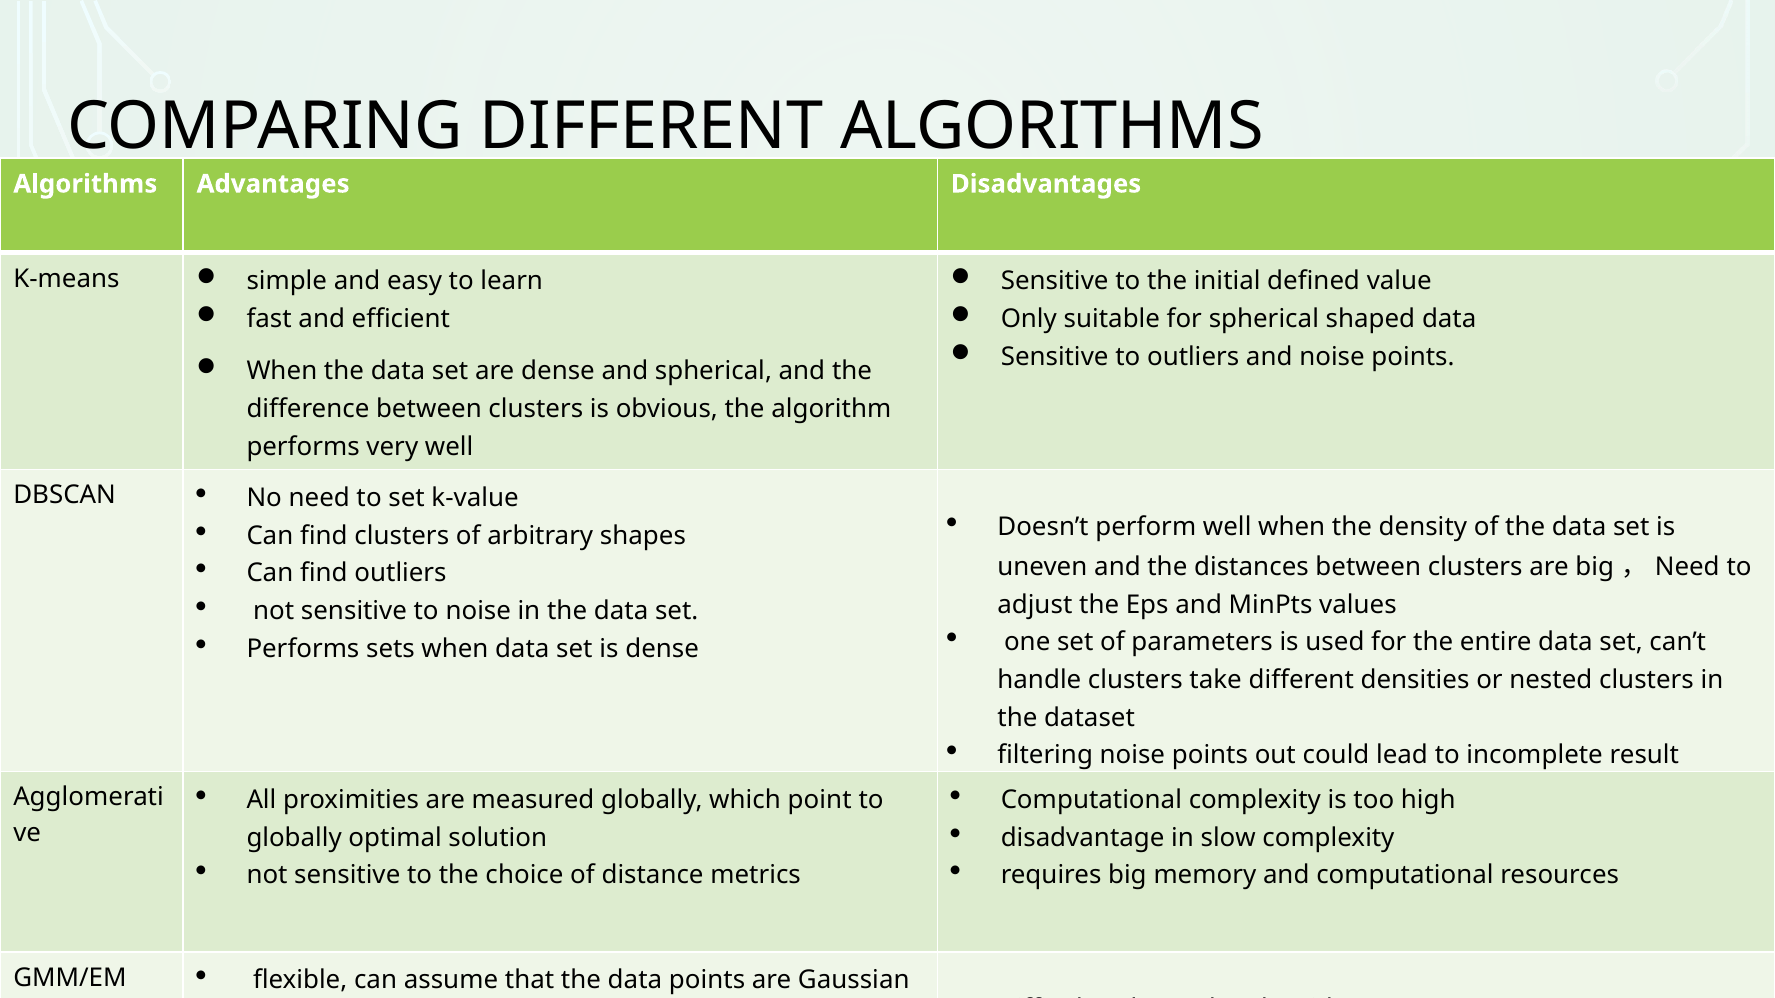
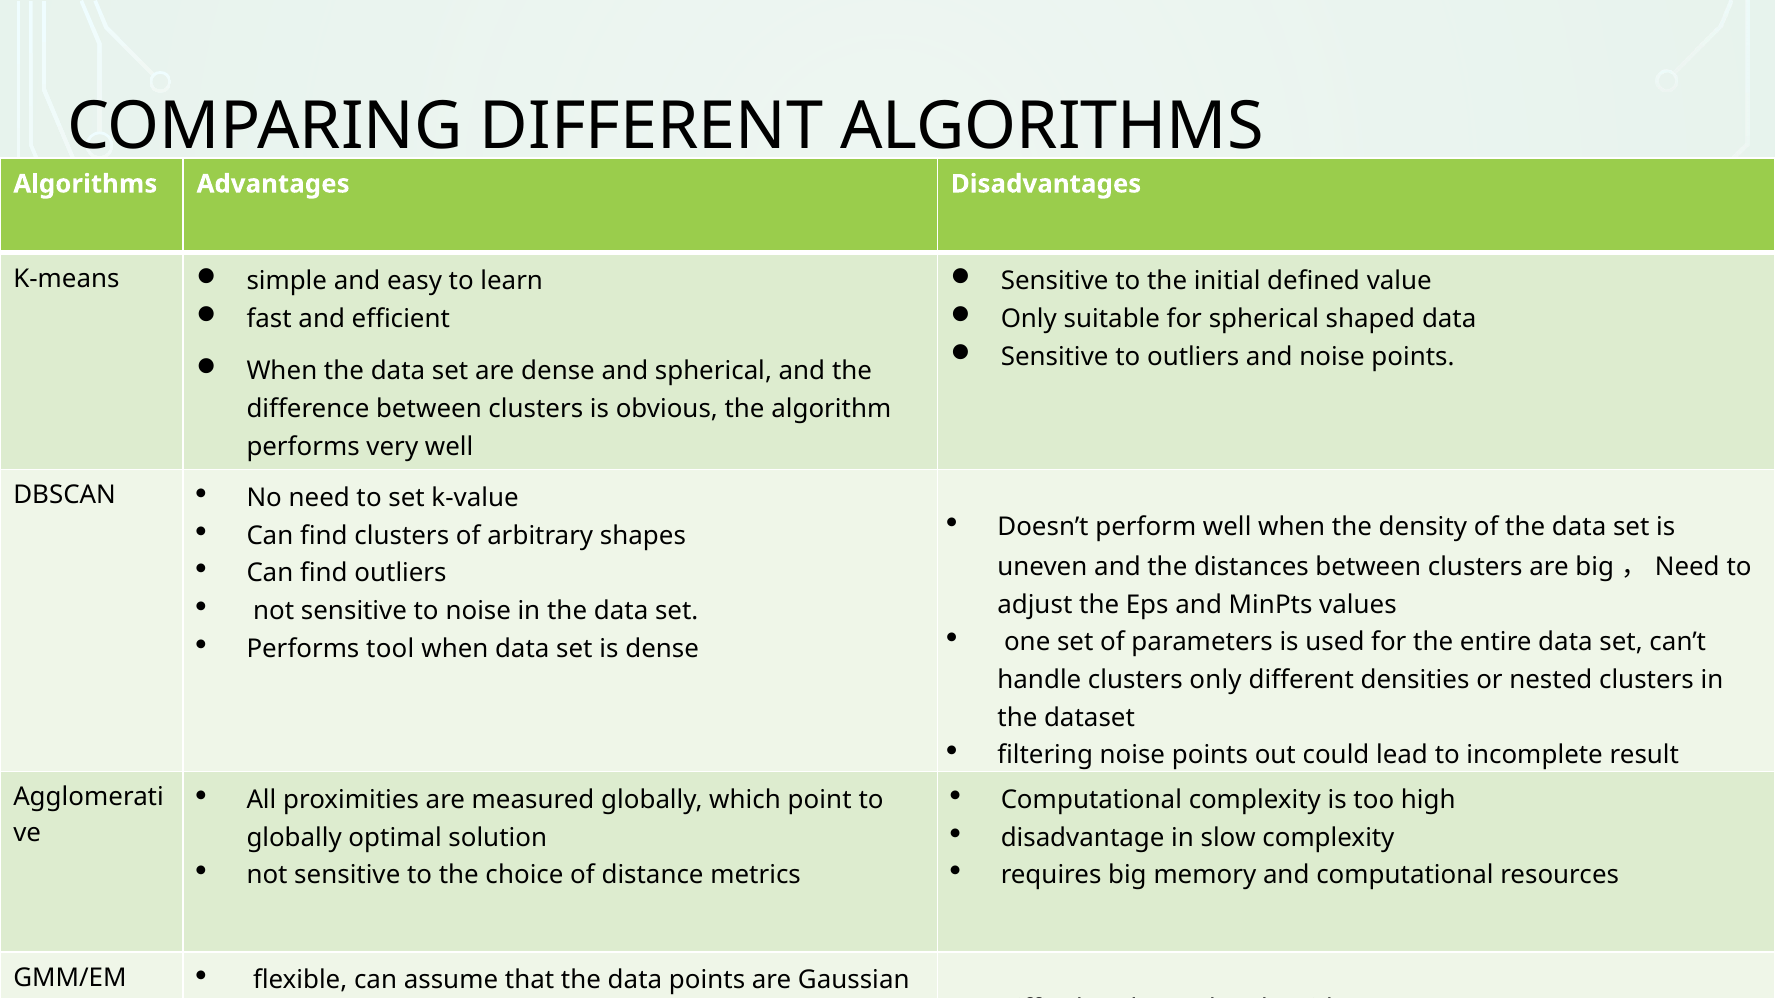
sets: sets -> tool
clusters take: take -> only
